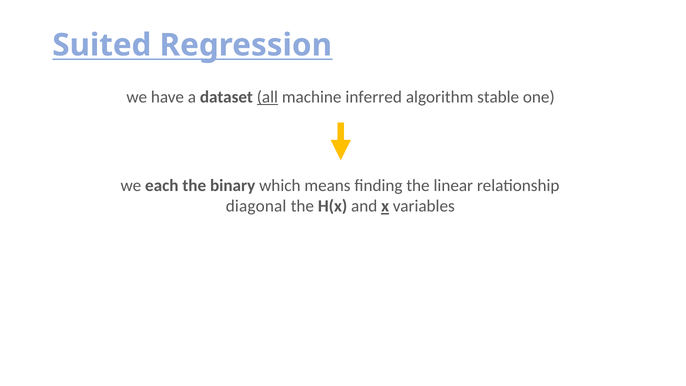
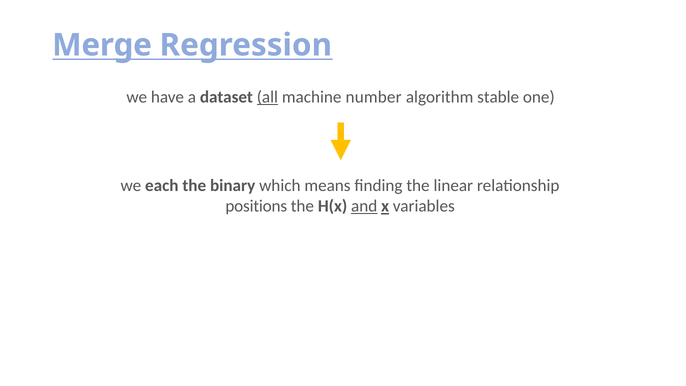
Suited: Suited -> Merge
inferred: inferred -> number
diagonal: diagonal -> positions
and underline: none -> present
